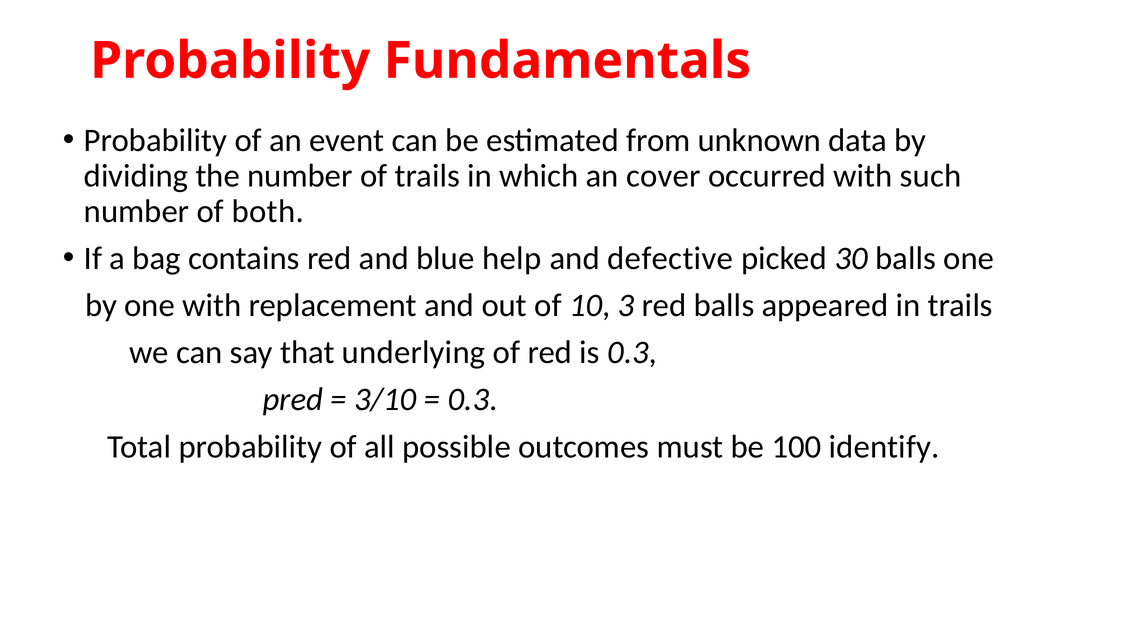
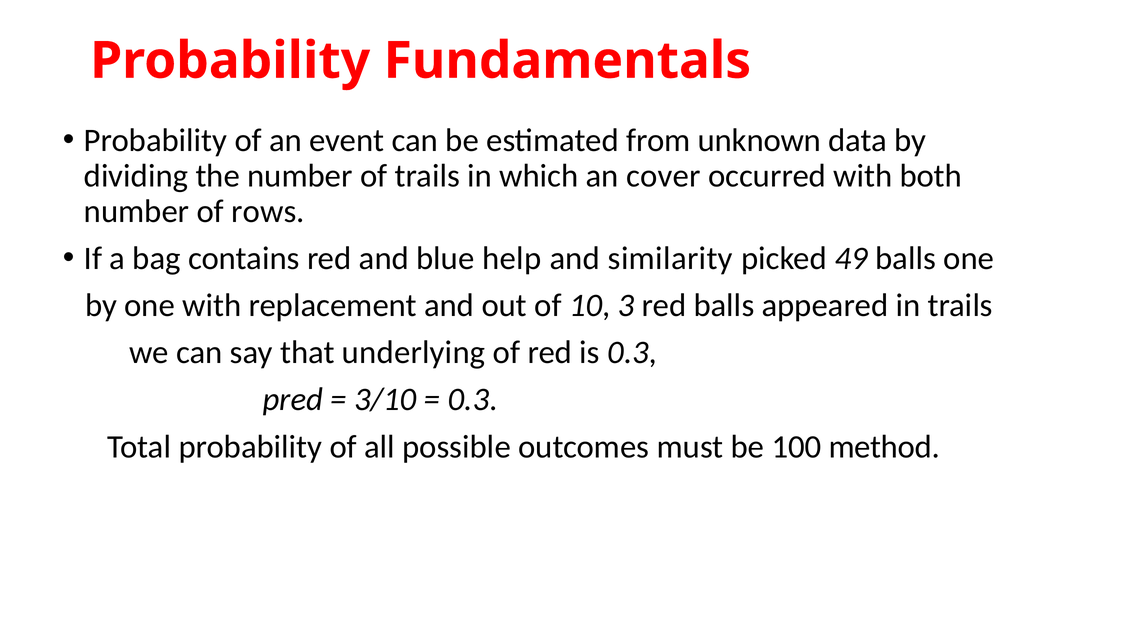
such: such -> both
both: both -> rows
defective: defective -> similarity
30: 30 -> 49
identify: identify -> method
